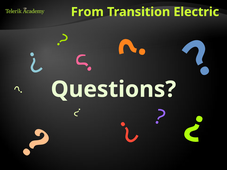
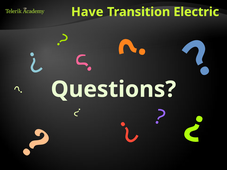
From: From -> Have
